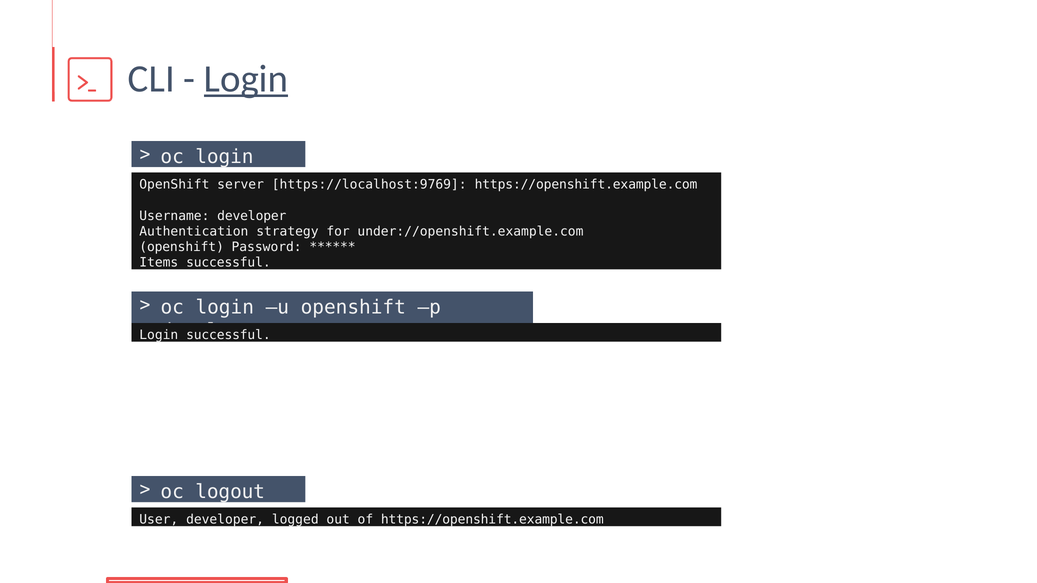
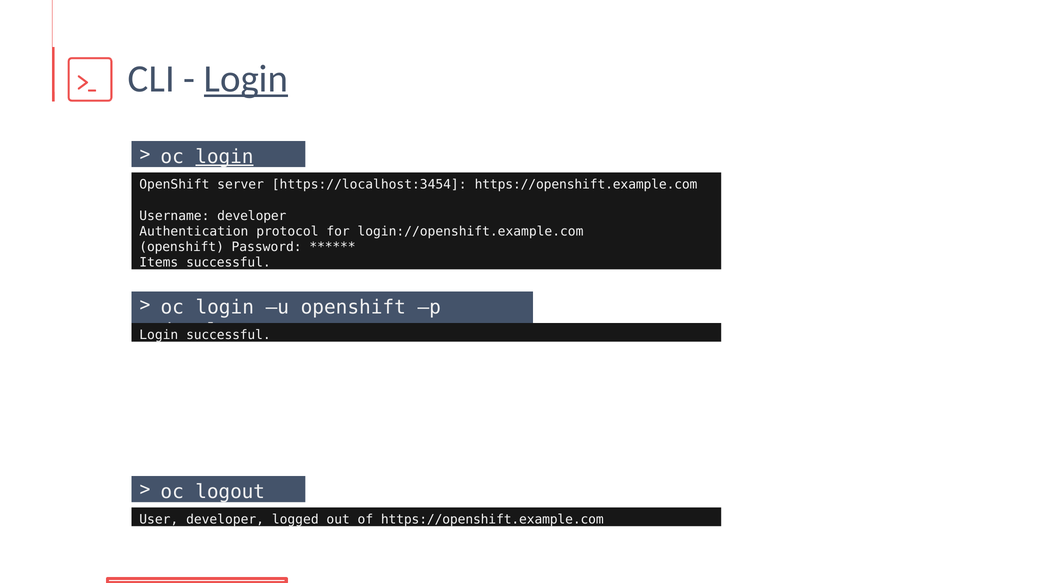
login at (224, 157) underline: none -> present
https://localhost:9769: https://localhost:9769 -> https://localhost:3454
strategy: strategy -> protocol
under://openshift.example.com: under://openshift.example.com -> login://openshift.example.com
